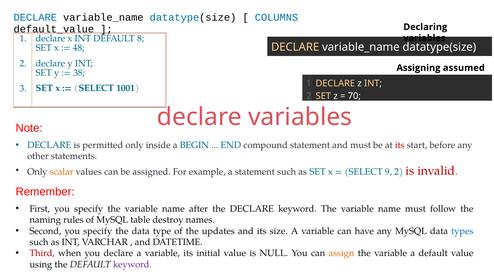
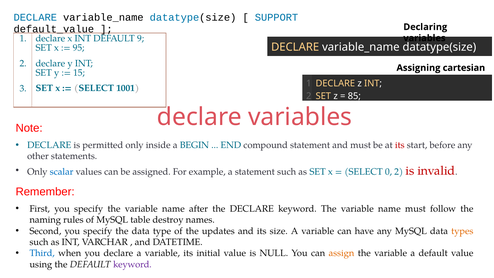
COLUMNS: COLUMNS -> SUPPORT
8: 8 -> 9
48: 48 -> 95
assumed: assumed -> cartesian
38: 38 -> 15
70: 70 -> 85
scalar colour: orange -> blue
9: 9 -> 0
types colour: blue -> orange
Third colour: red -> blue
